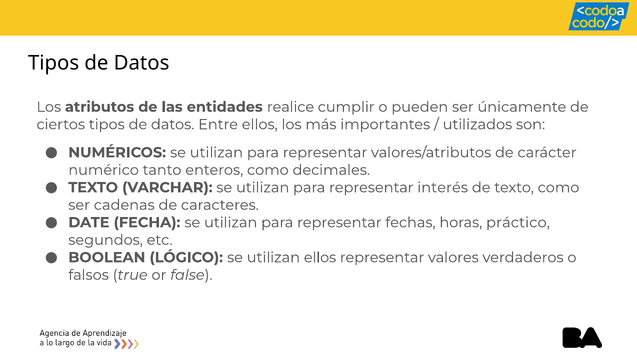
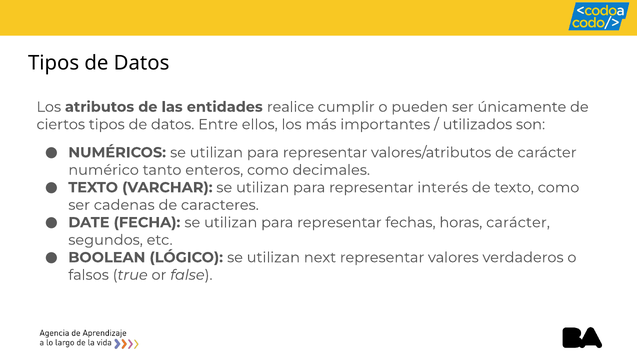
horas práctico: práctico -> carácter
utilizan ellos: ellos -> next
